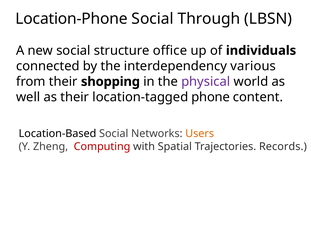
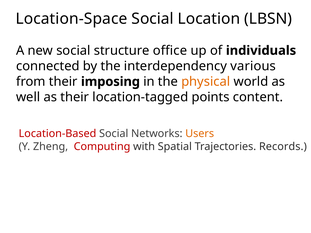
Location-Phone: Location-Phone -> Location-Space
Through: Through -> Location
shopping: shopping -> imposing
physical colour: purple -> orange
phone: phone -> points
Location-Based colour: black -> red
